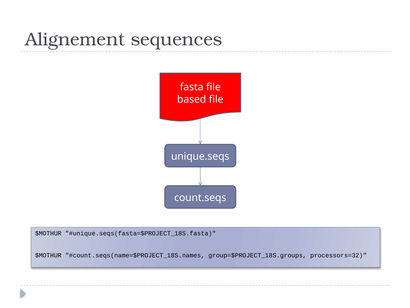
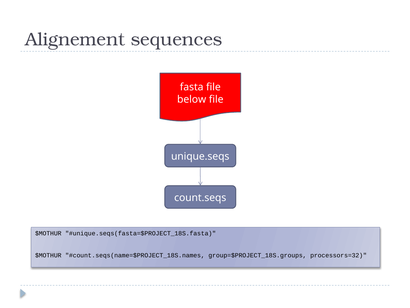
based: based -> below
